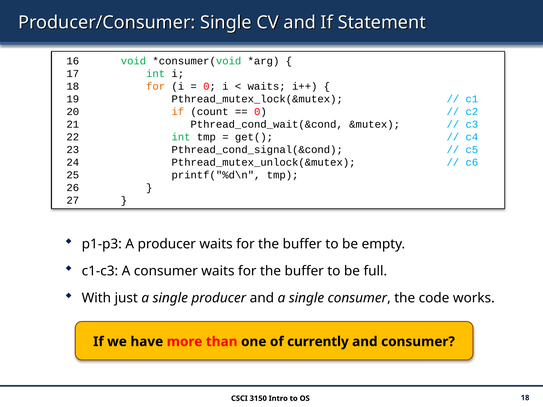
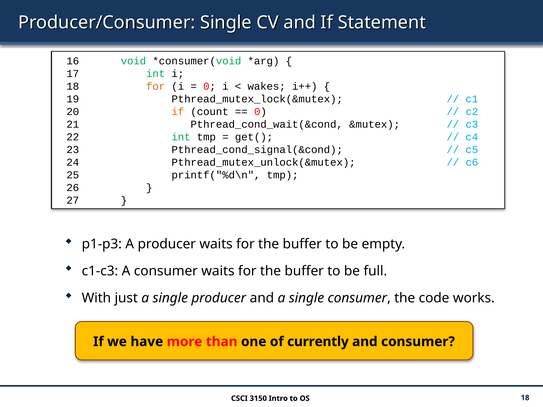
waits at (267, 86): waits -> wakes
